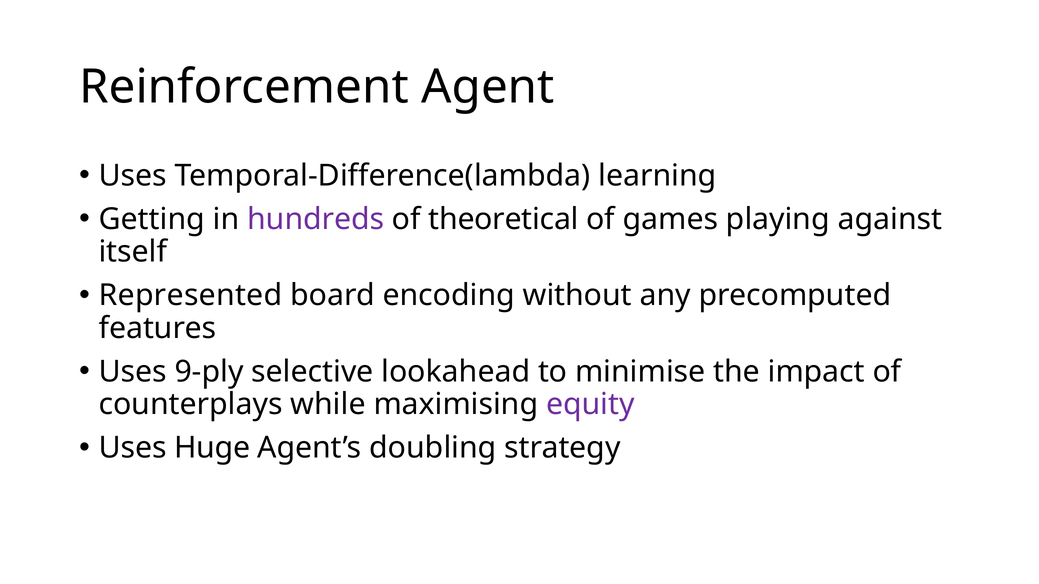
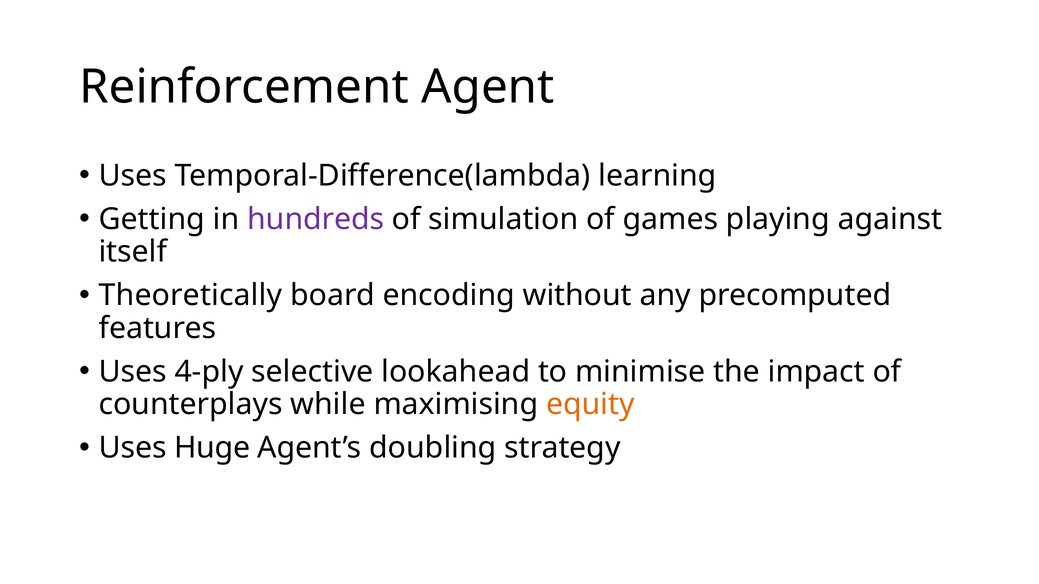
theoretical: theoretical -> simulation
Represented: Represented -> Theoretically
9-ply: 9-ply -> 4-ply
equity colour: purple -> orange
